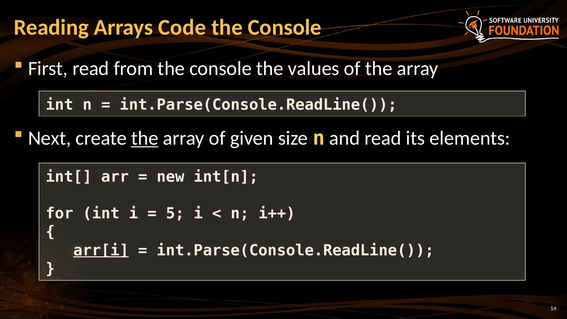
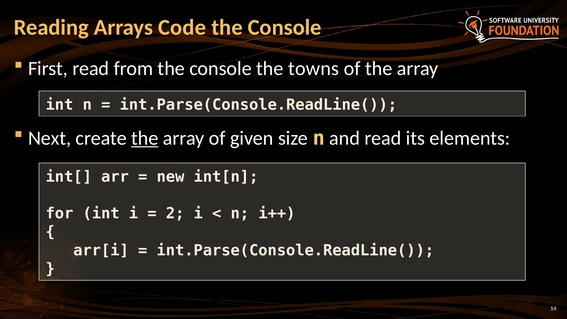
values: values -> towns
5: 5 -> 2
arr[i underline: present -> none
